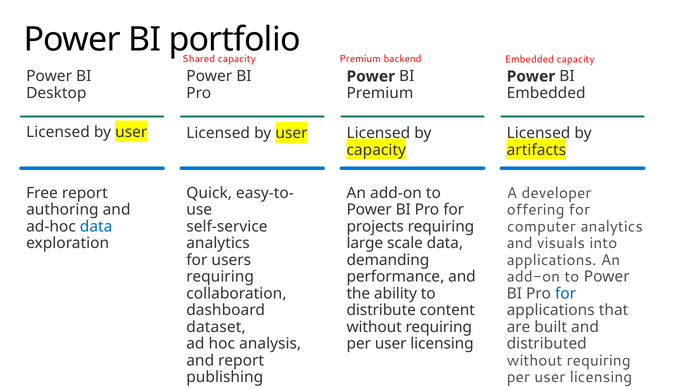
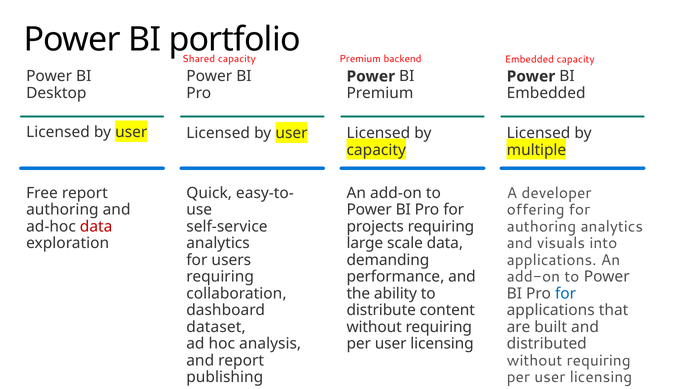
artifacts: artifacts -> multiple
computer at (541, 227): computer -> authoring
data at (96, 227) colour: blue -> red
